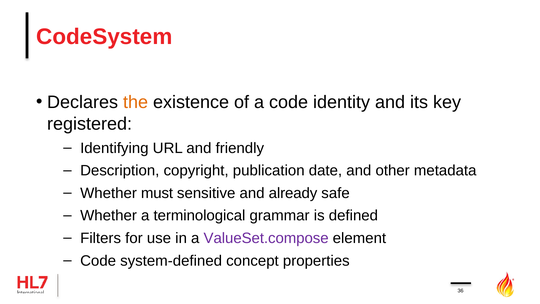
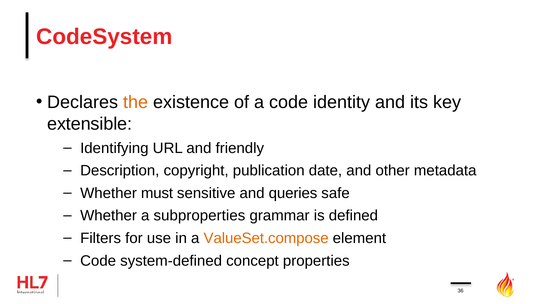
registered: registered -> extensible
already: already -> queries
terminological: terminological -> subproperties
ValueSet.compose colour: purple -> orange
